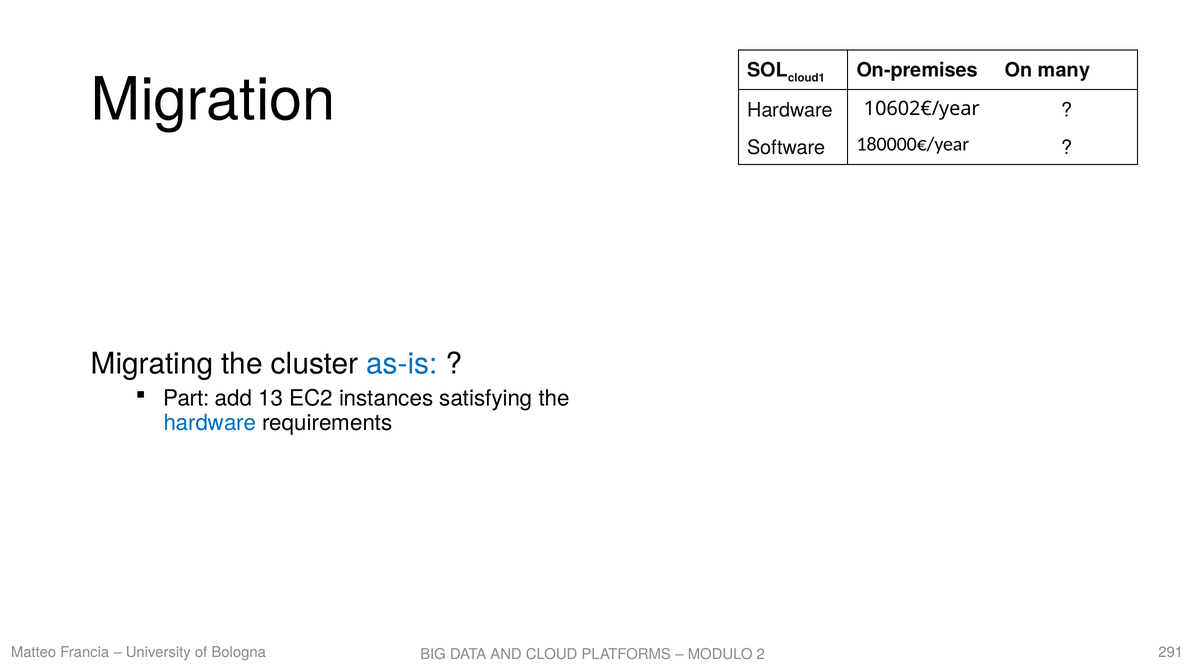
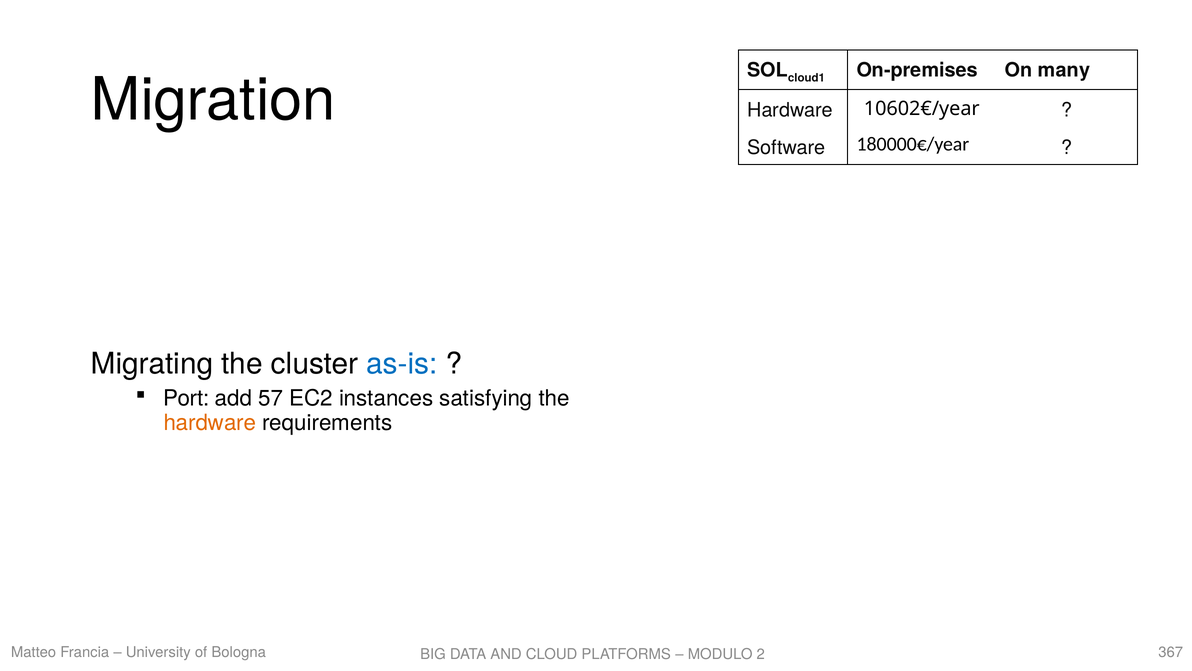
Part: Part -> Port
13: 13 -> 57
hardware at (210, 422) colour: blue -> orange
291: 291 -> 367
